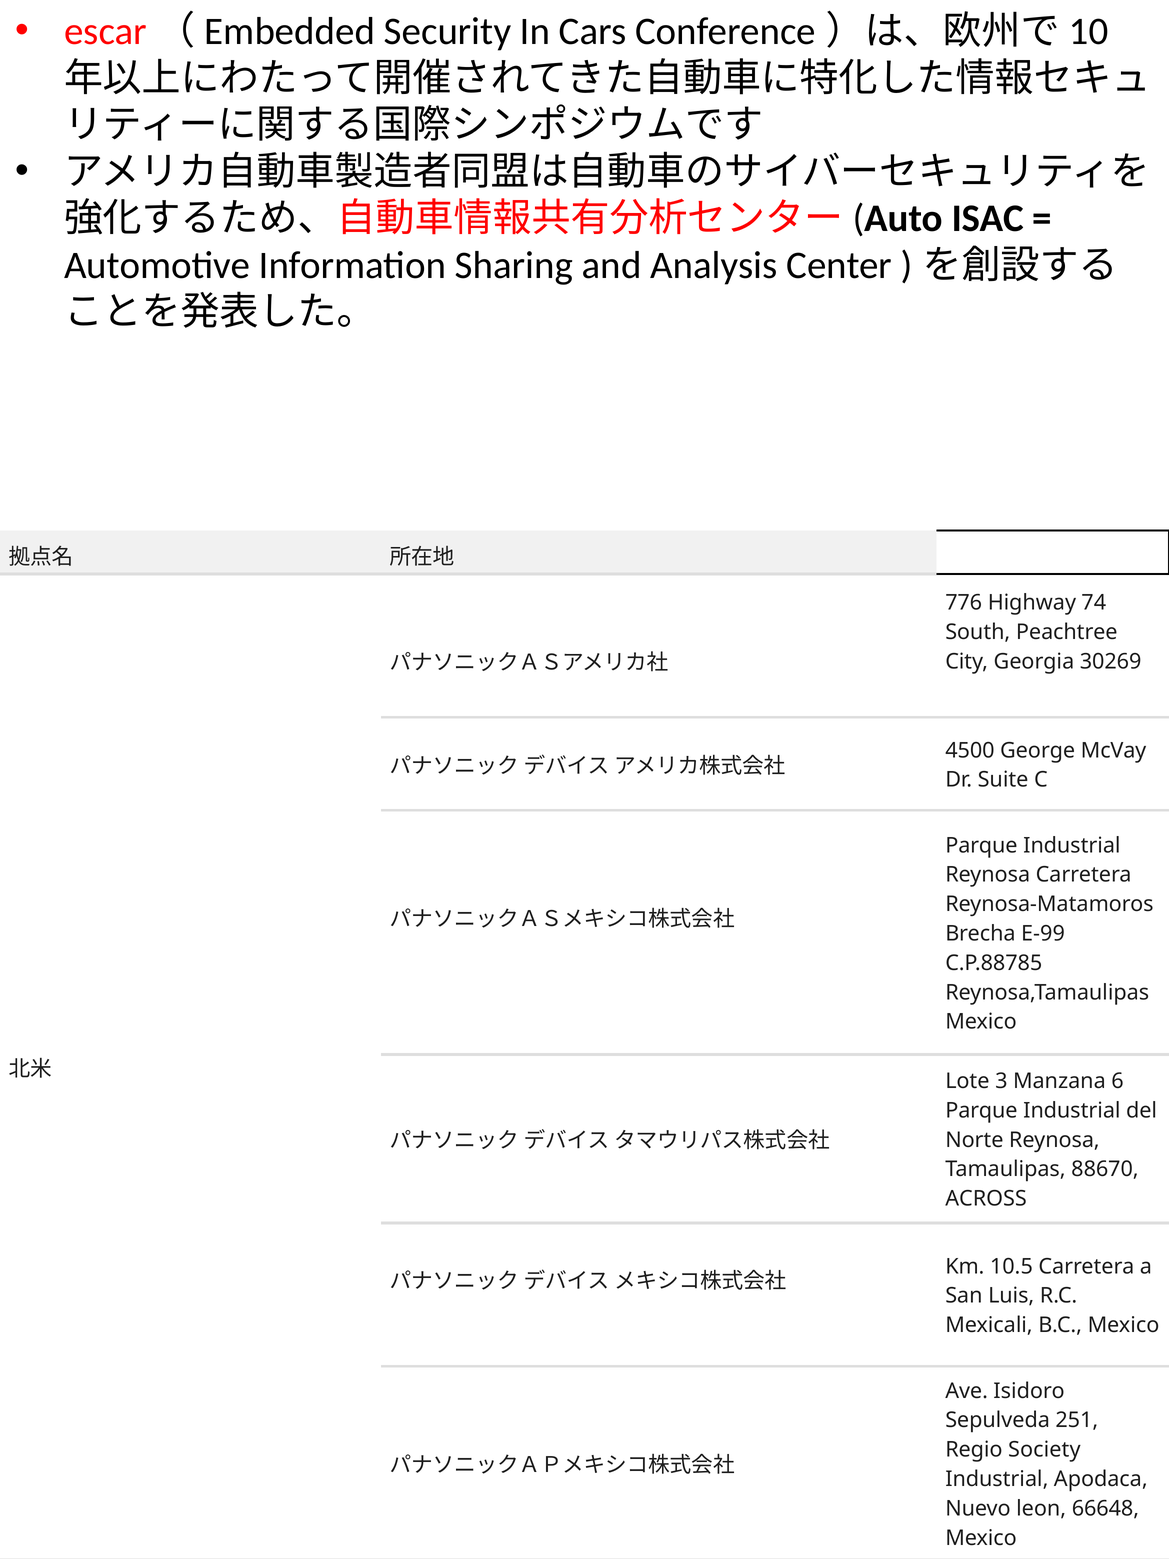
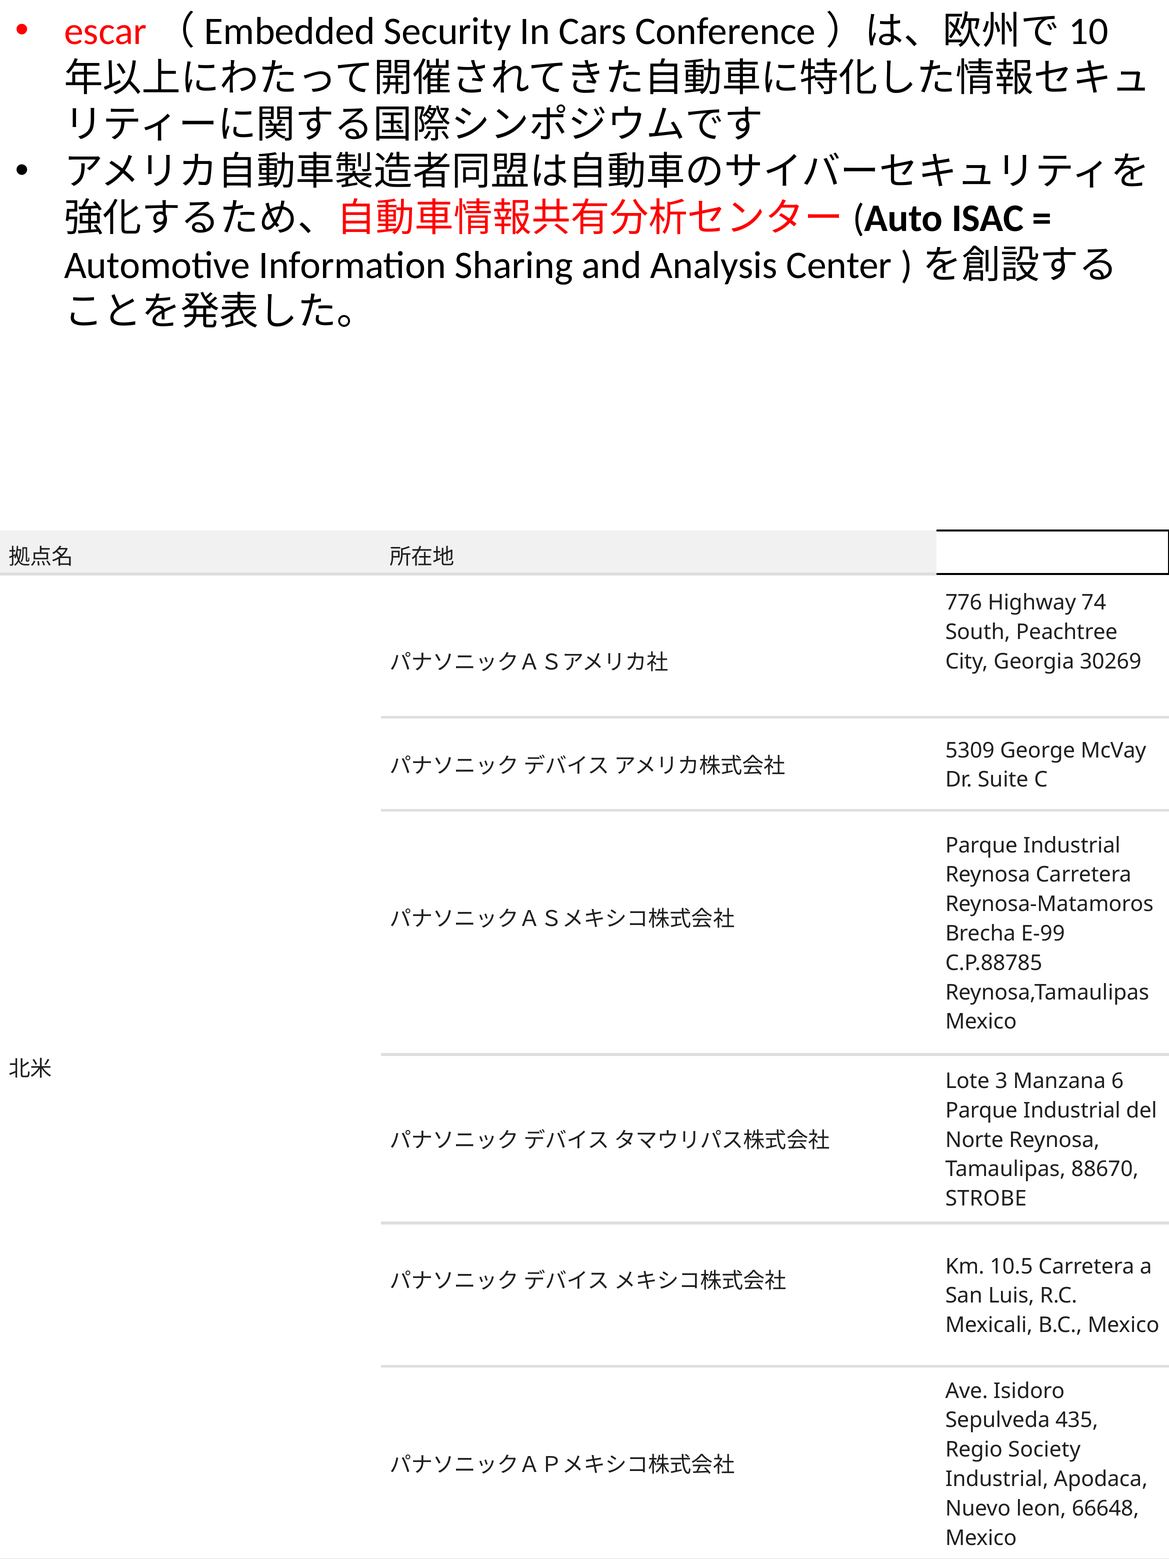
4500: 4500 -> 5309
ACROSS: ACROSS -> STROBE
251: 251 -> 435
